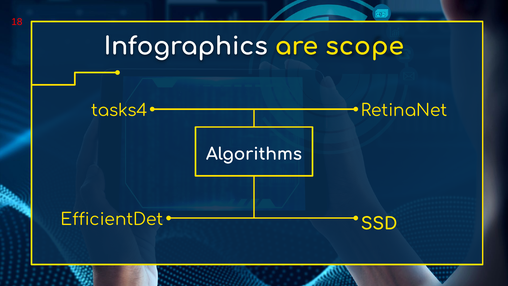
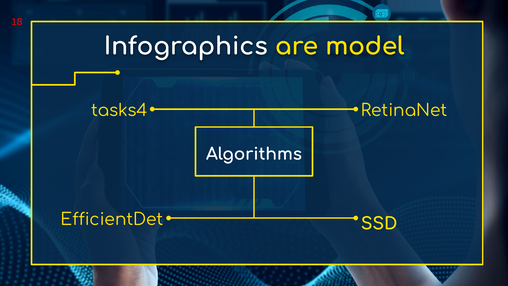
scope: scope -> model
